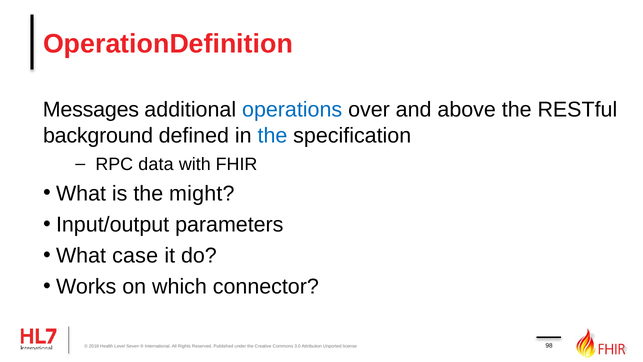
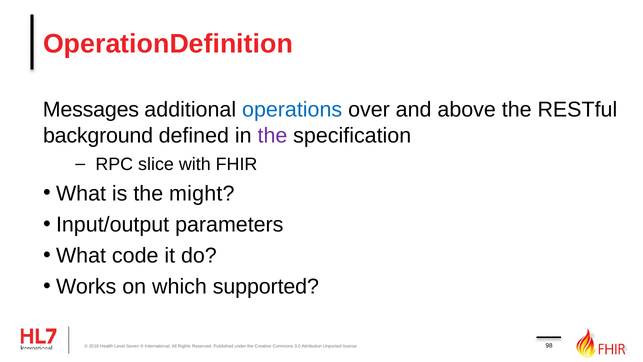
the at (272, 136) colour: blue -> purple
data: data -> slice
case: case -> code
connector: connector -> supported
